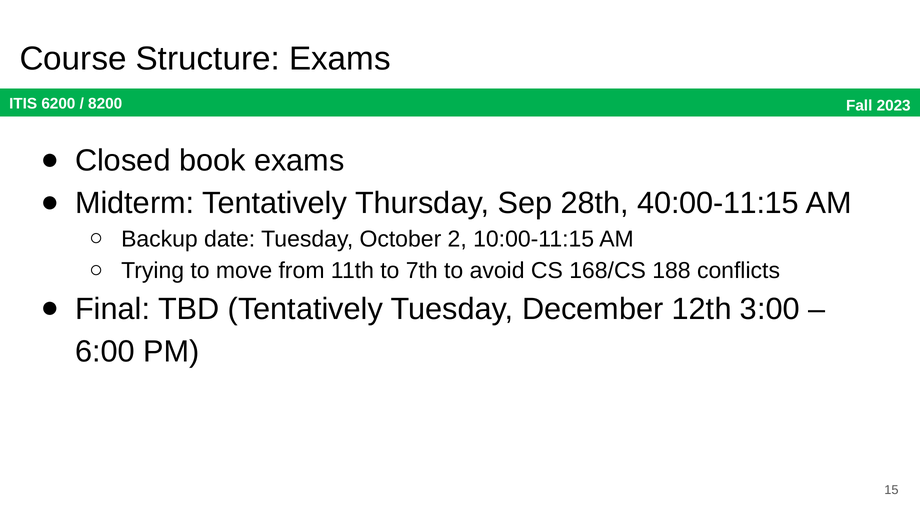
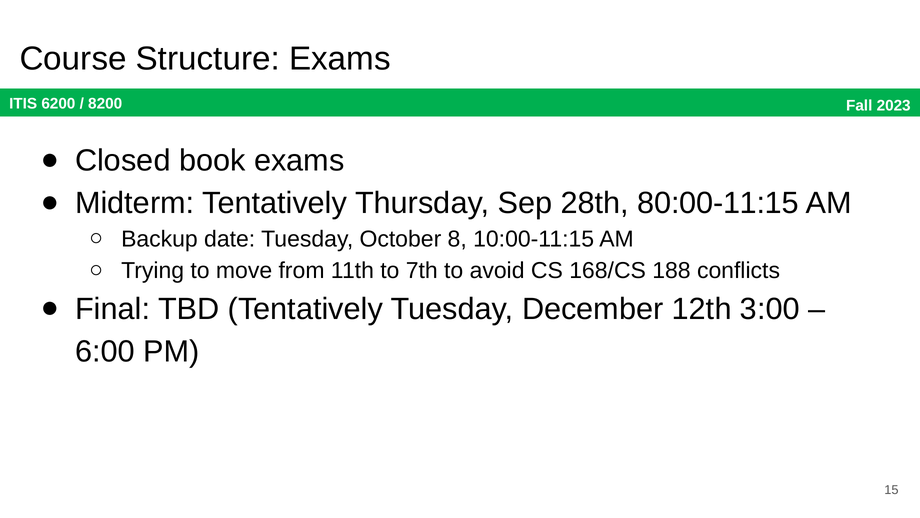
40:00-11:15: 40:00-11:15 -> 80:00-11:15
2: 2 -> 8
